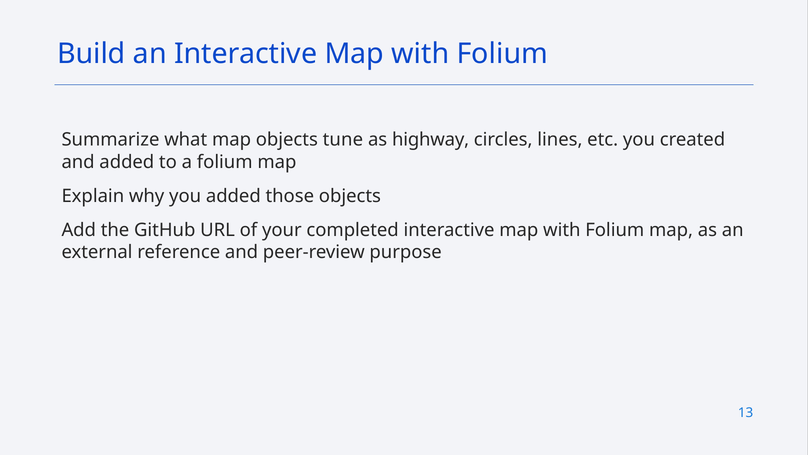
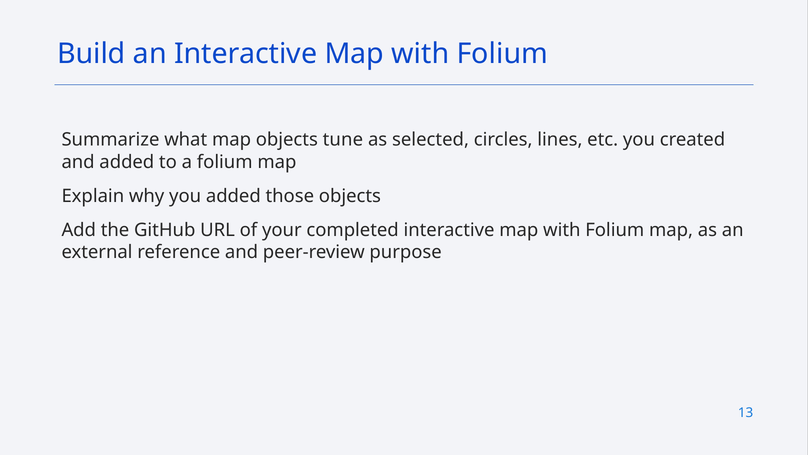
highway: highway -> selected
